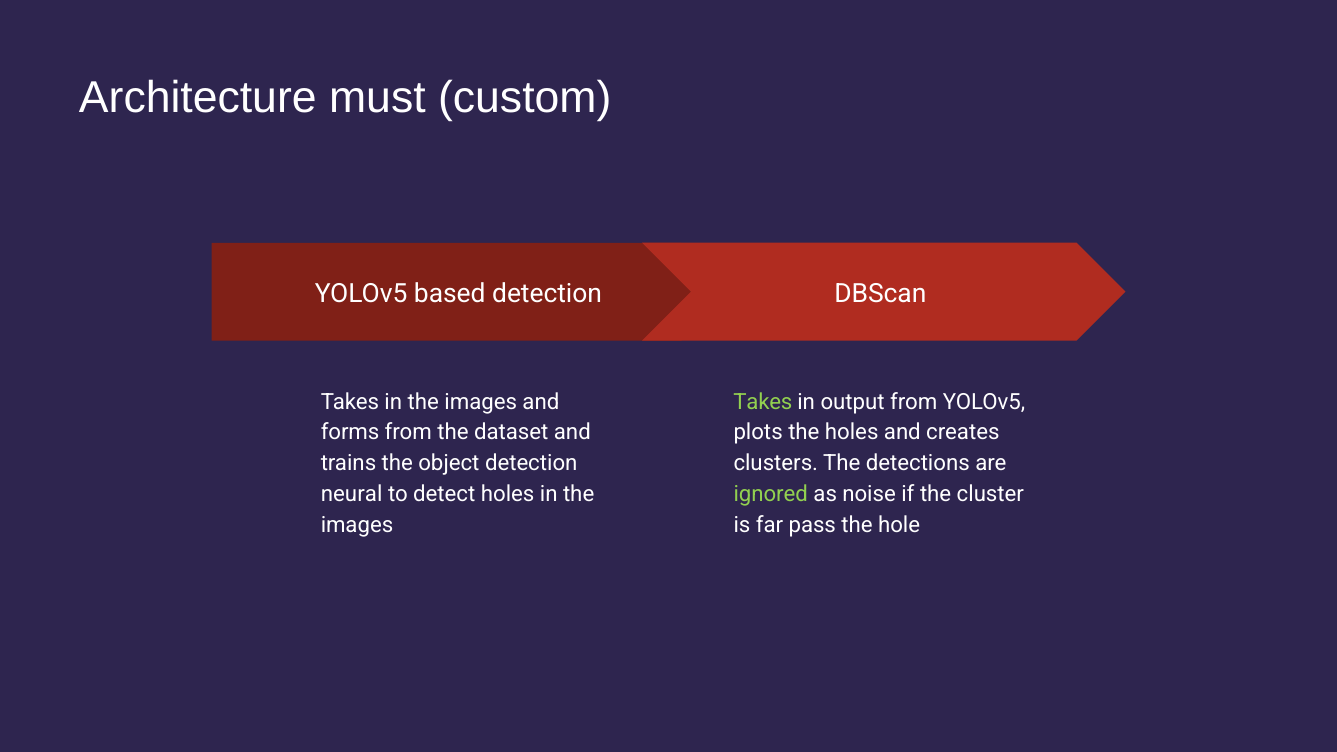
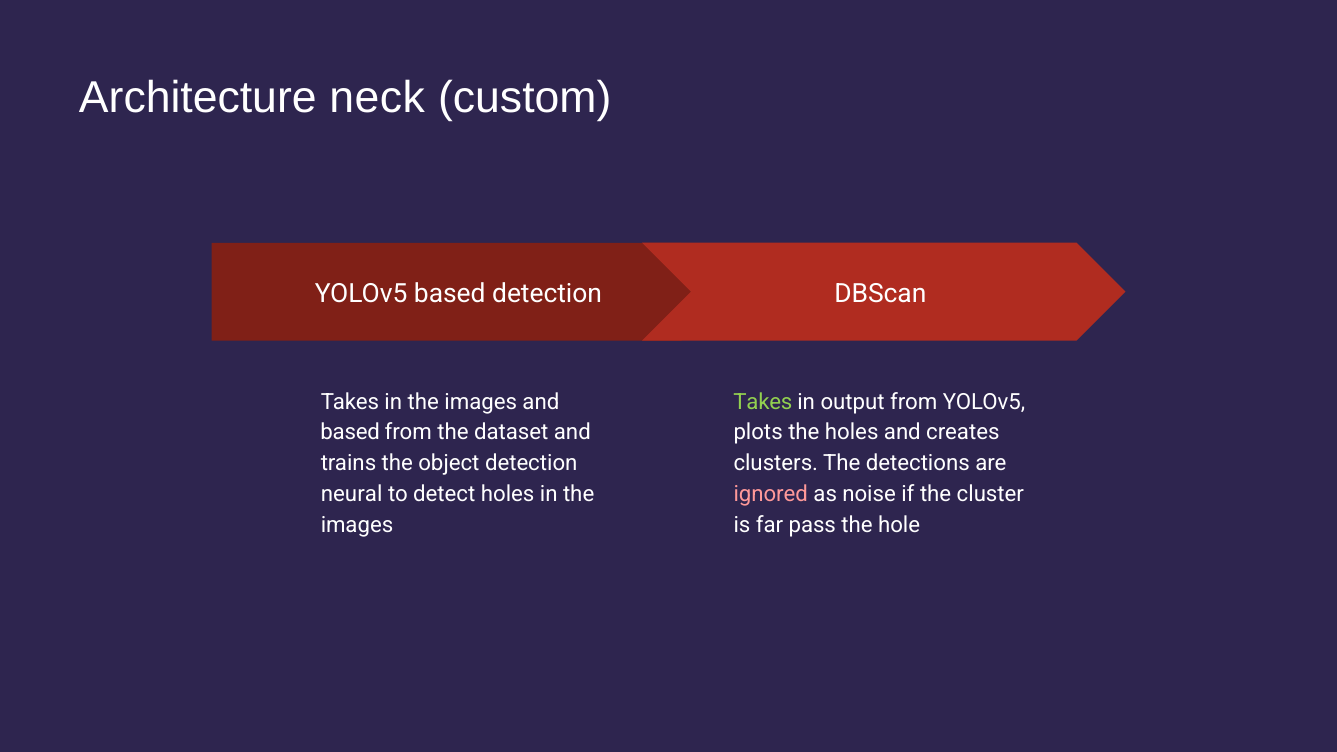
must: must -> neck
forms at (350, 433): forms -> based
ignored colour: light green -> pink
